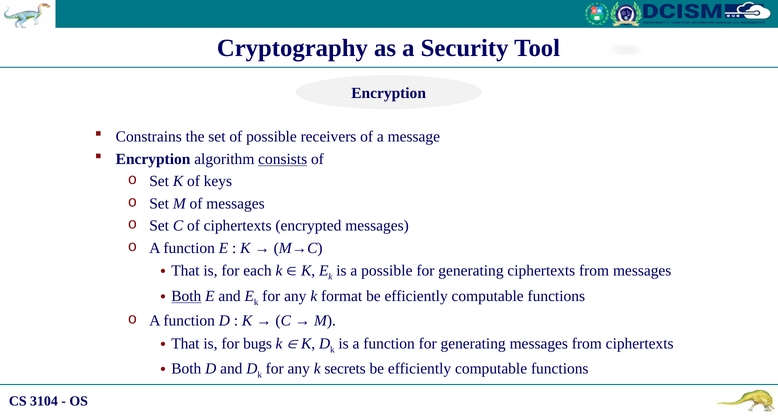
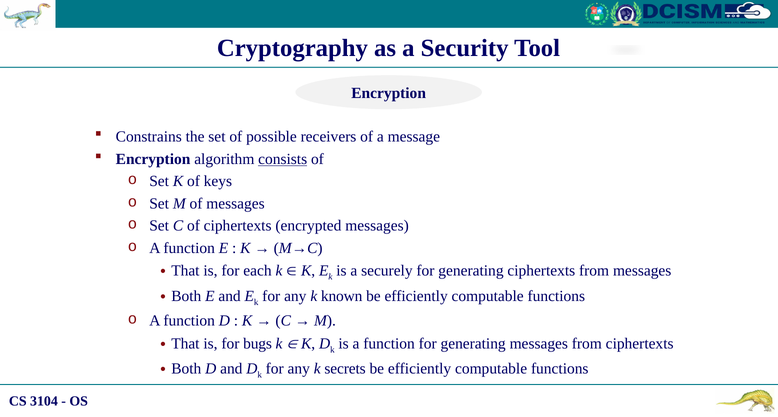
a possible: possible -> securely
Both at (186, 296) underline: present -> none
format: format -> known
